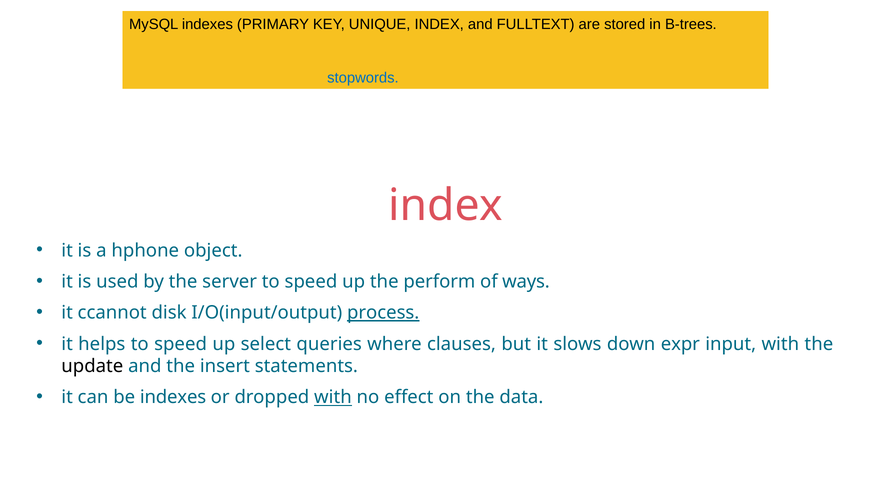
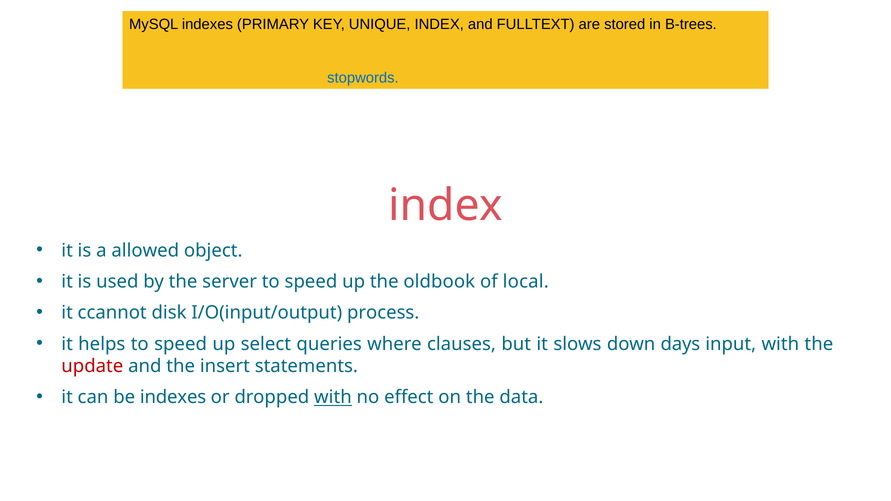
hphone: hphone -> allowed
perform: perform -> oldbook
ways: ways -> local
process underline: present -> none
expr: expr -> days
update colour: black -> red
